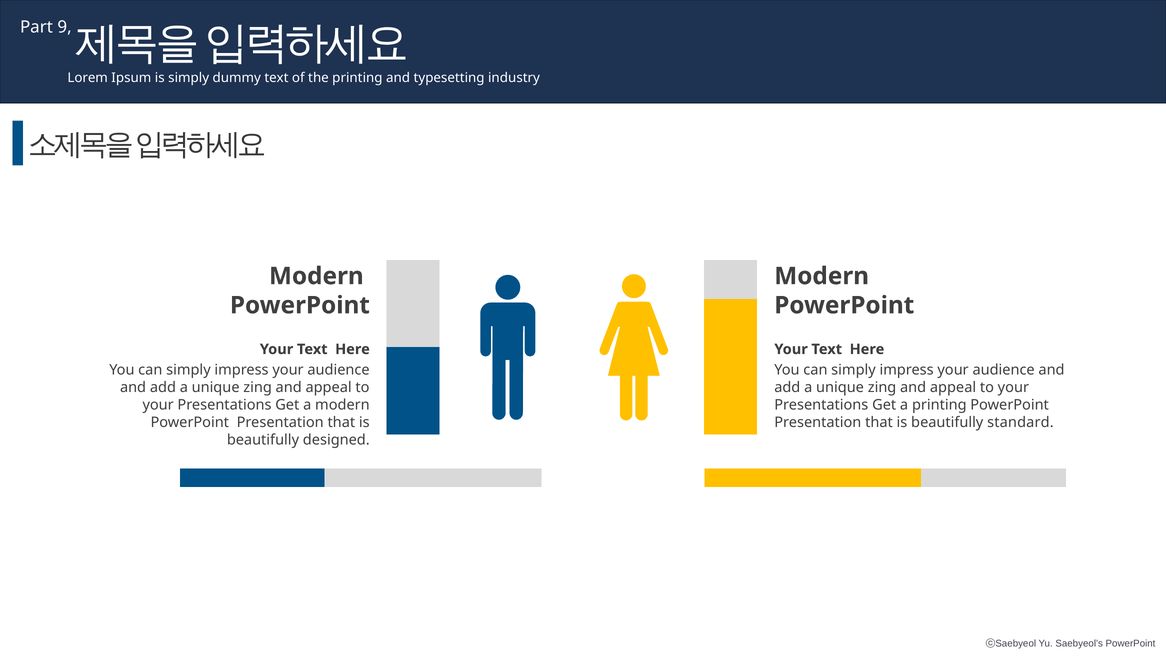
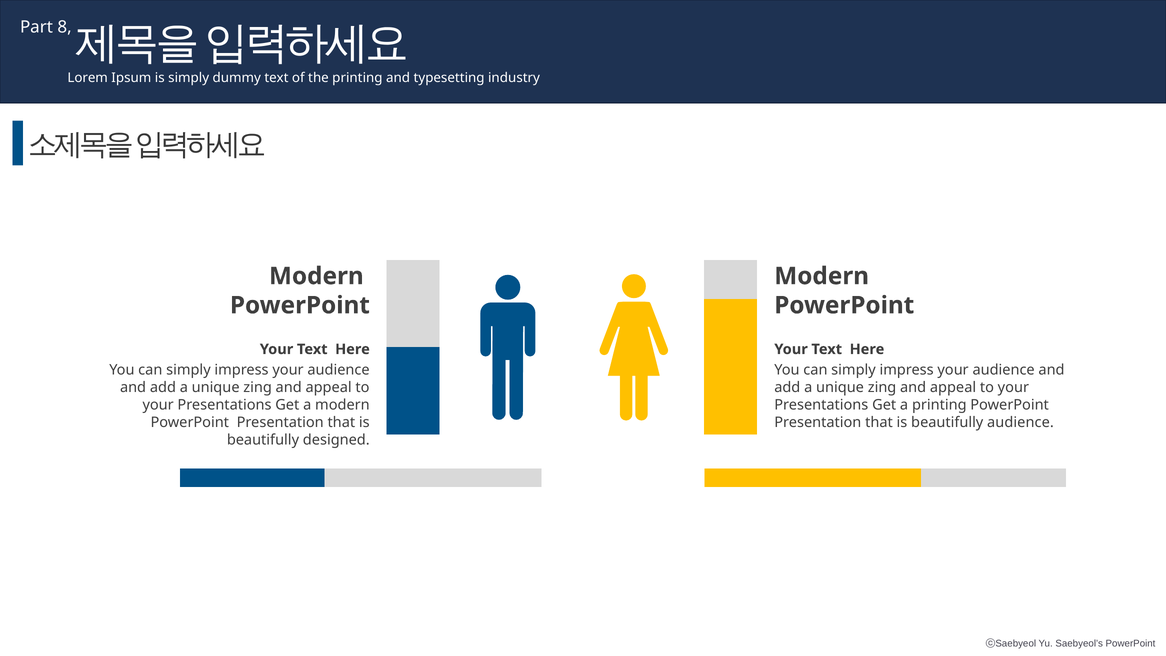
9: 9 -> 8
beautifully standard: standard -> audience
